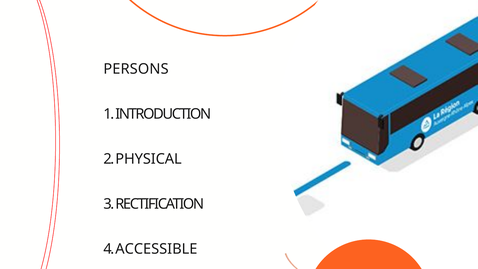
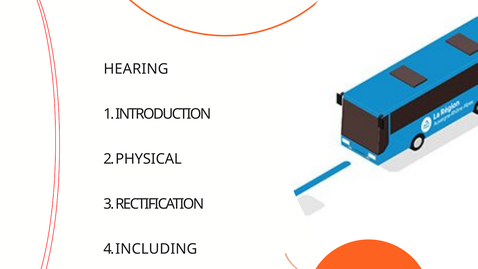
PERSONS: PERSONS -> HEARING
ACCESSIBLE: ACCESSIBLE -> INCLUDING
